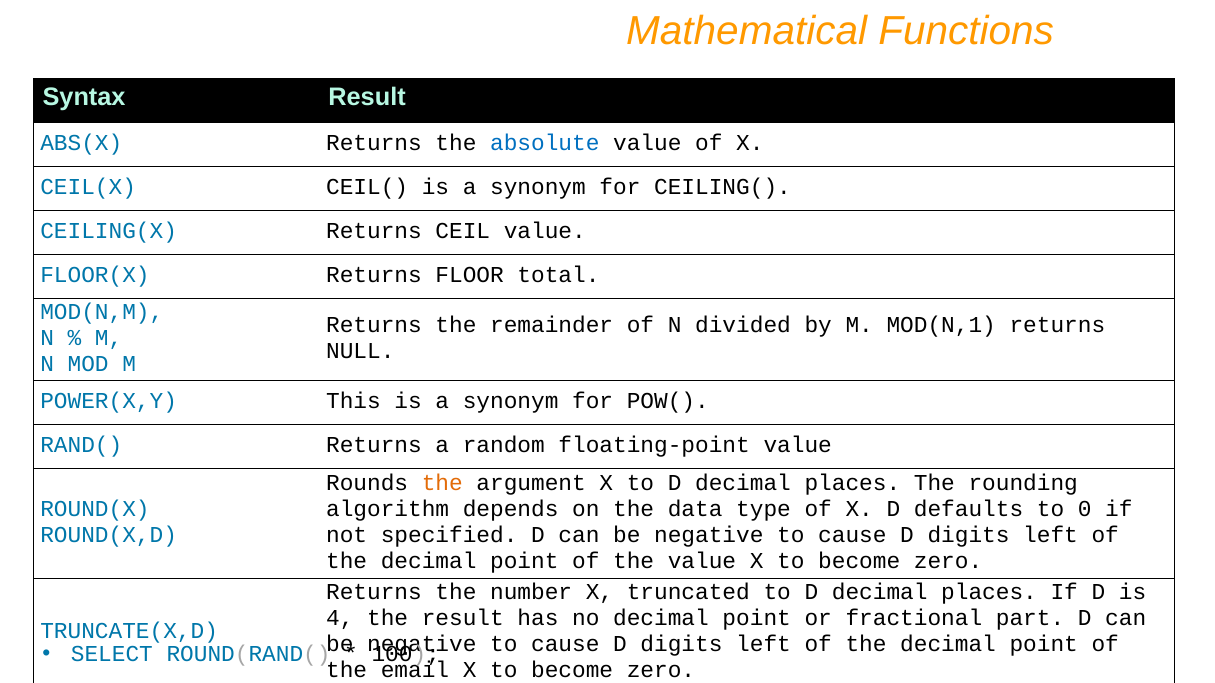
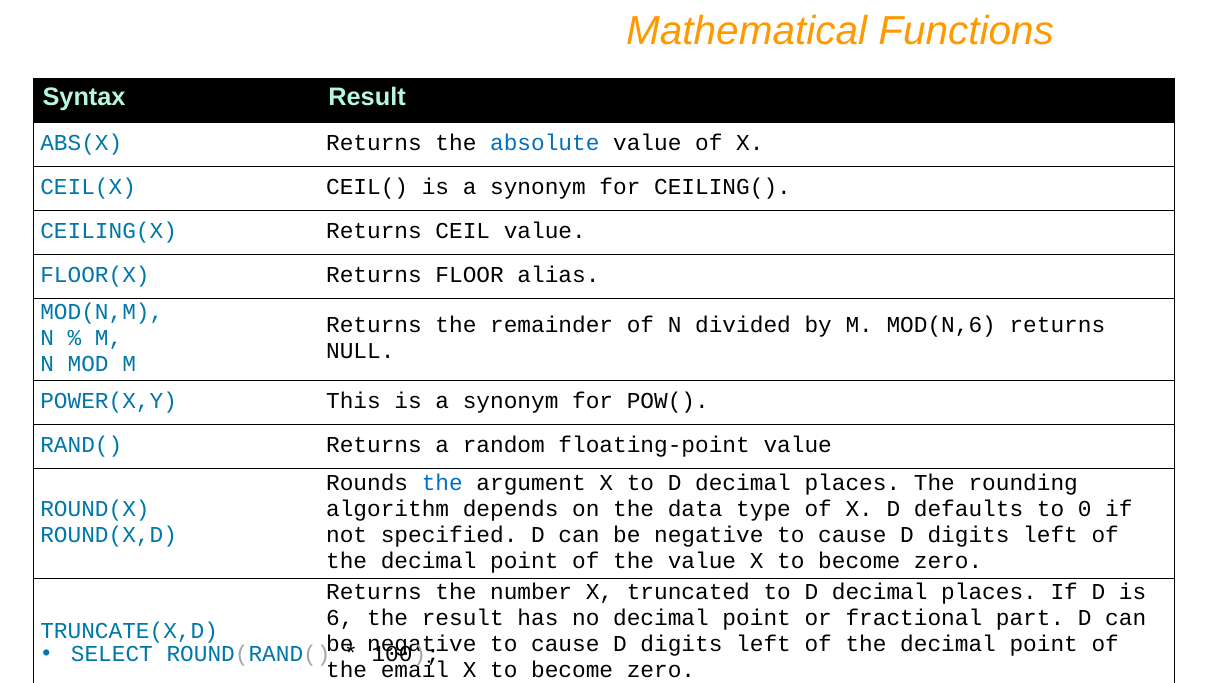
total: total -> alias
MOD(N,1: MOD(N,1 -> MOD(N,6
the at (442, 483) colour: orange -> blue
4: 4 -> 6
